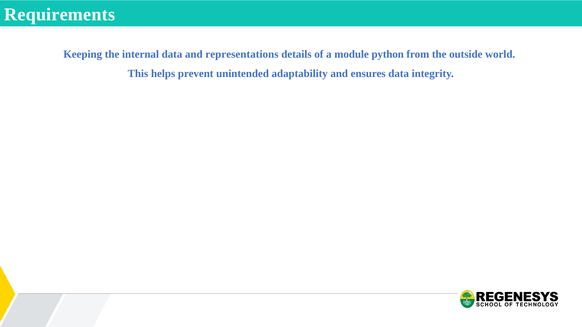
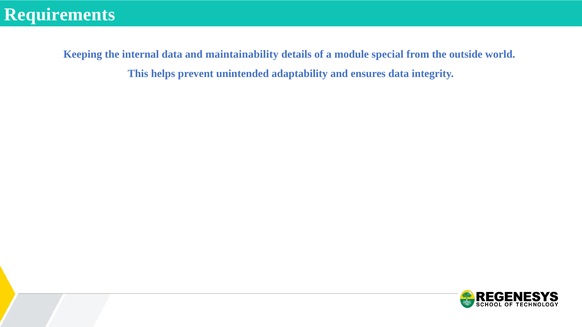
representations: representations -> maintainability
python: python -> special
